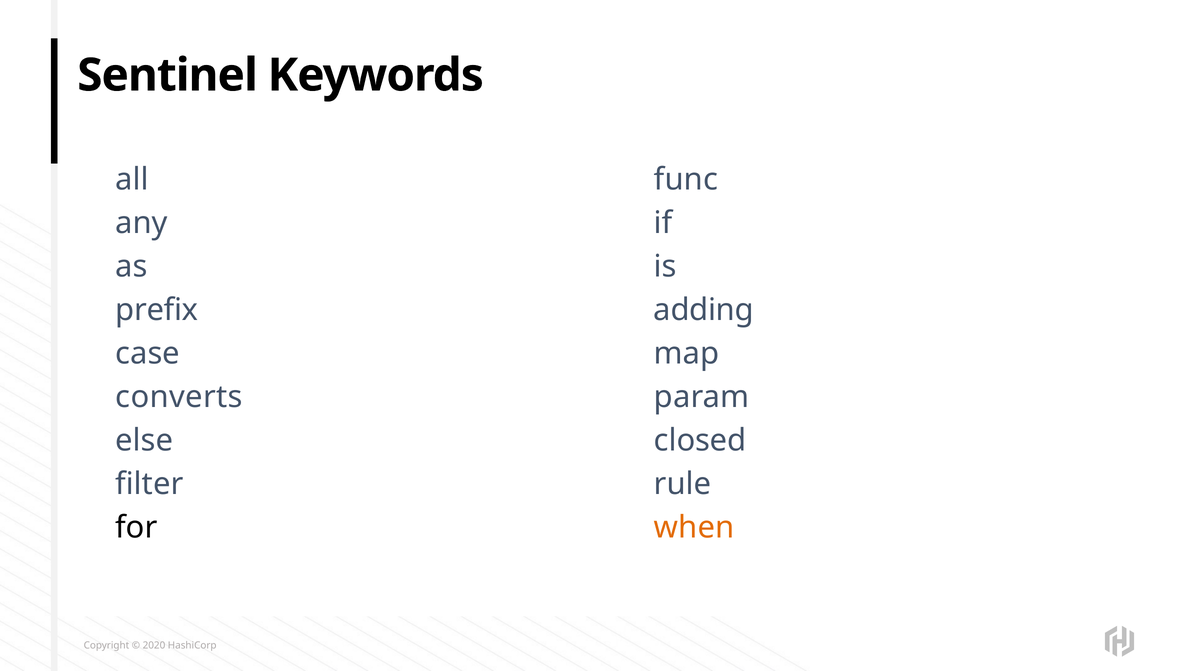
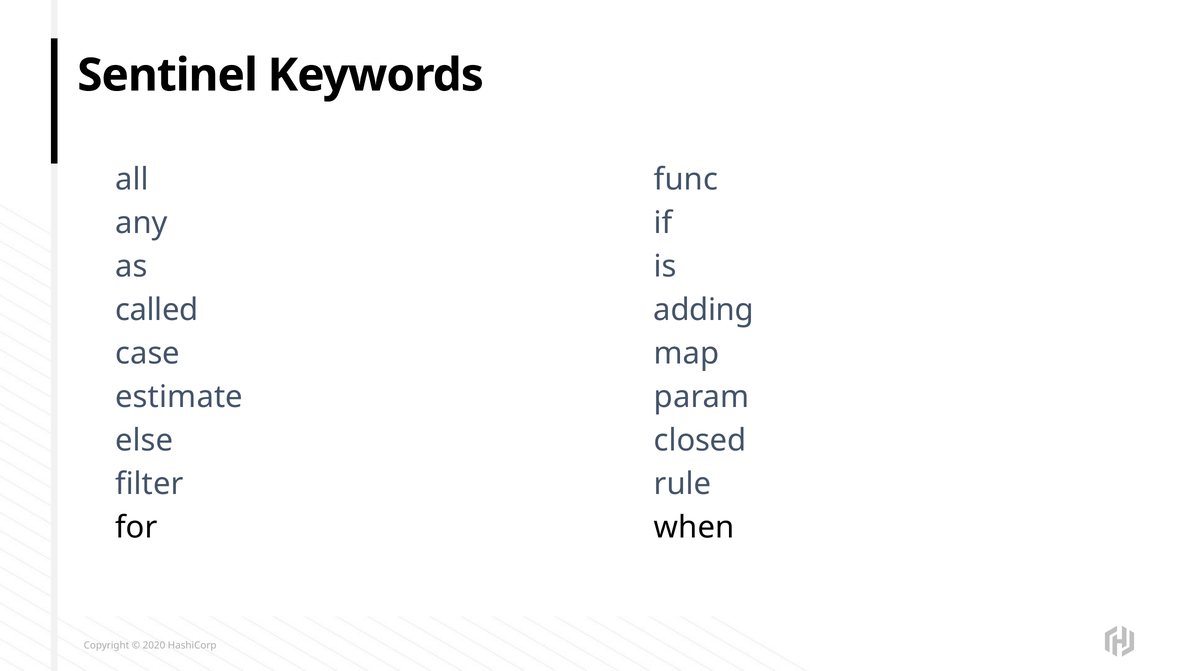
prefix: prefix -> called
converts: converts -> estimate
when colour: orange -> black
